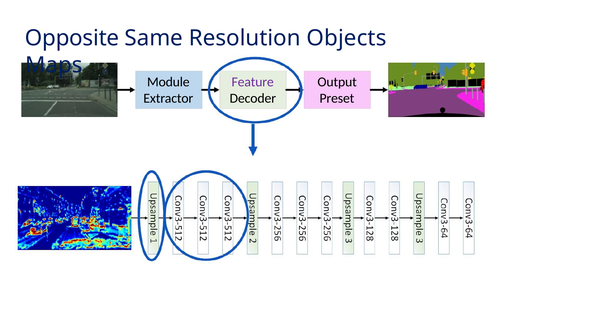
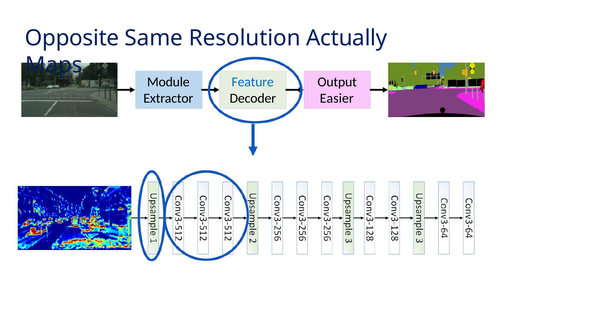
Objects: Objects -> Actually
Feature colour: purple -> blue
Preset: Preset -> Easier
